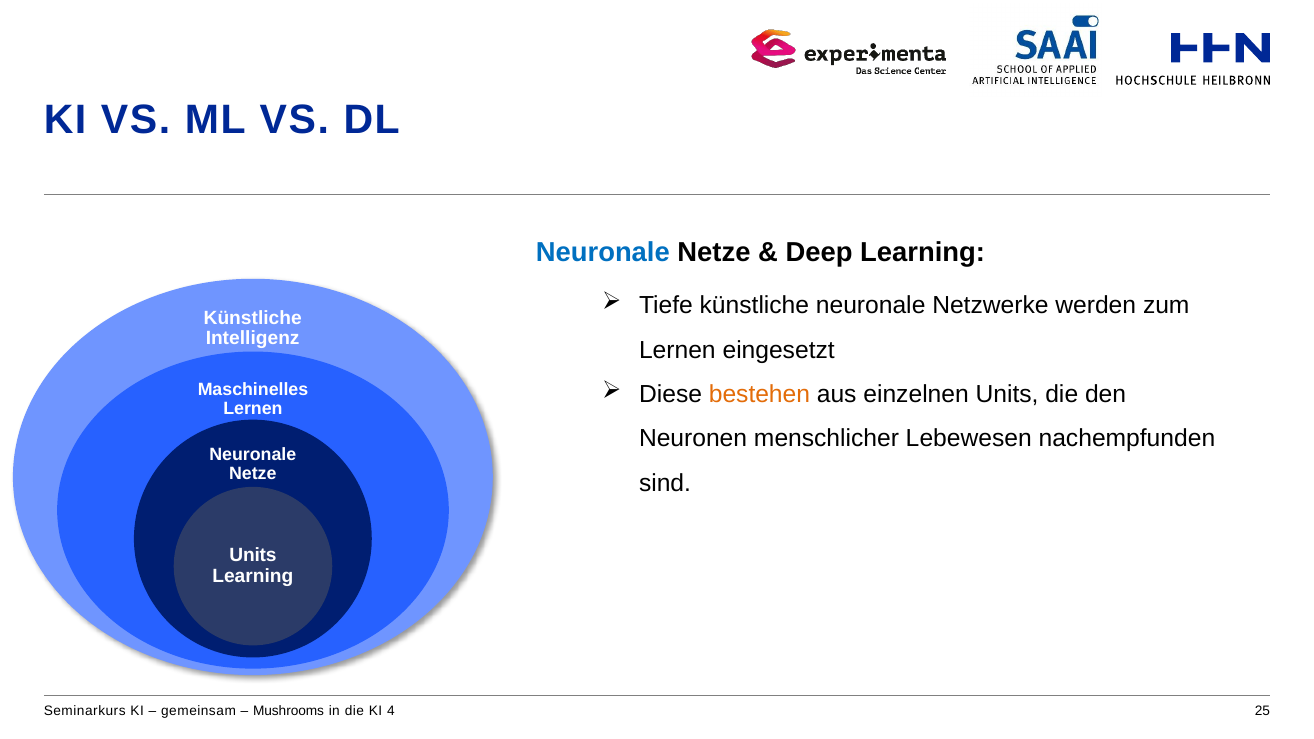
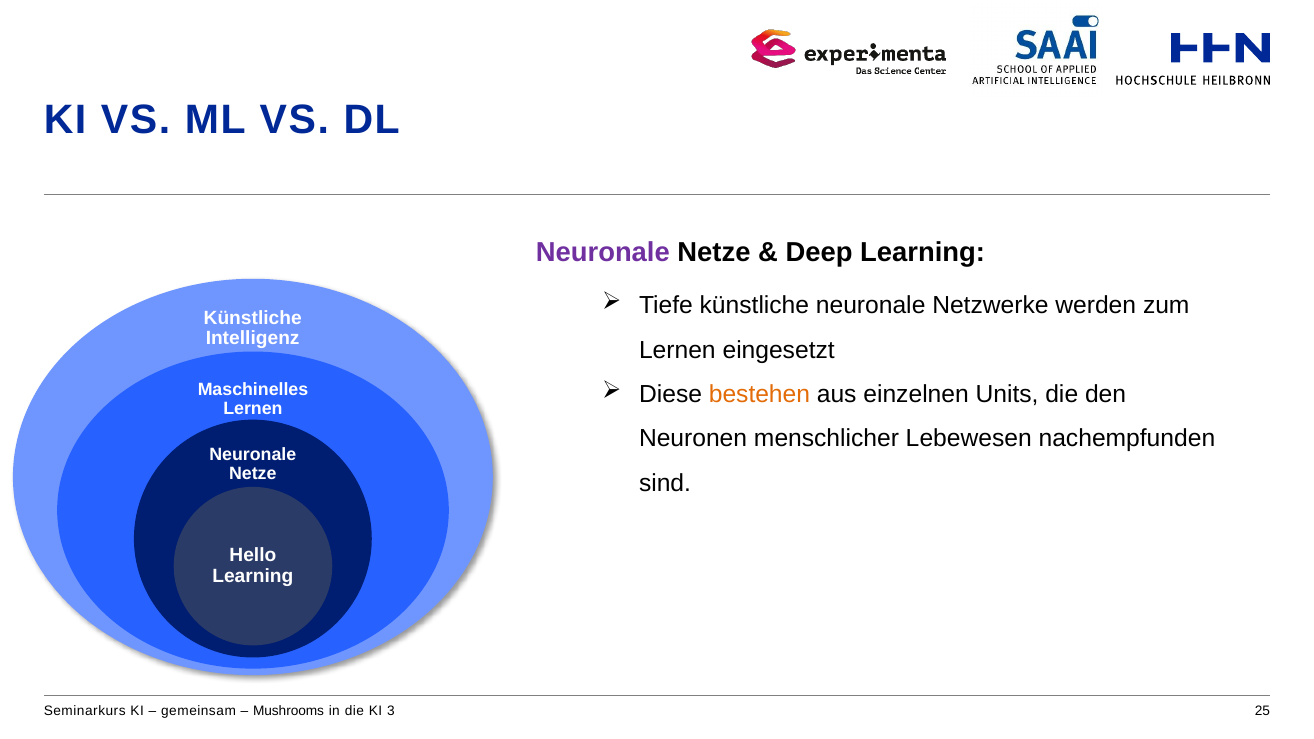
Neuronale at (603, 252) colour: blue -> purple
Units at (253, 556): Units -> Hello
4: 4 -> 3
